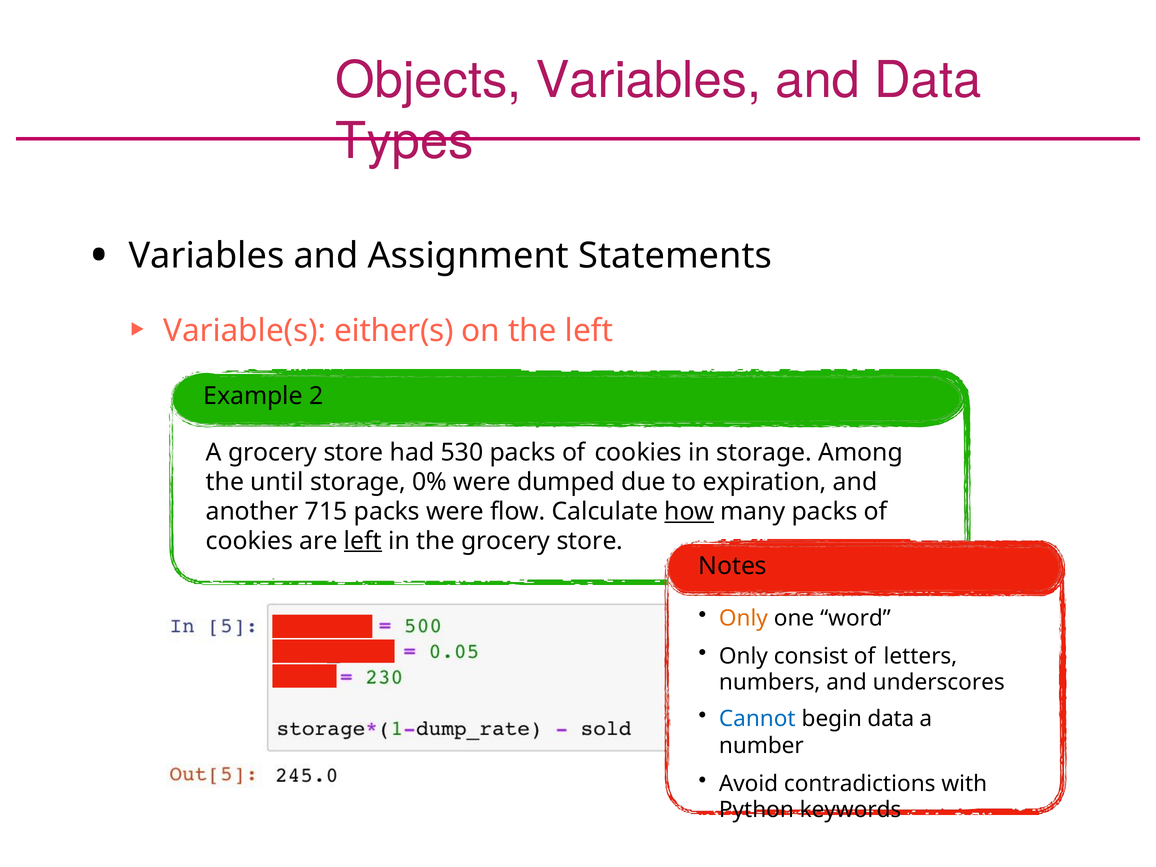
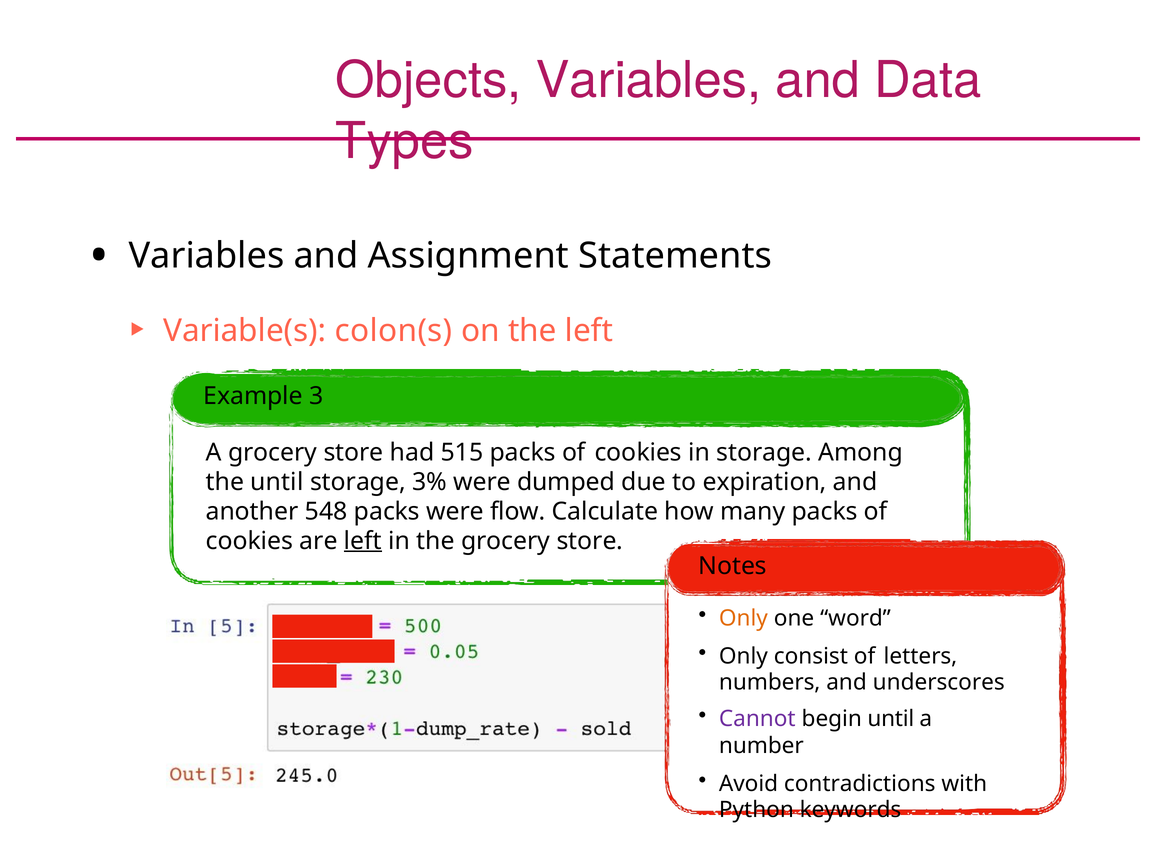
either(s: either(s -> colon(s
2: 2 -> 3
530: 530 -> 515
0%: 0% -> 3%
715: 715 -> 548
how underline: present -> none
Cannot colour: blue -> purple
begin data: data -> until
